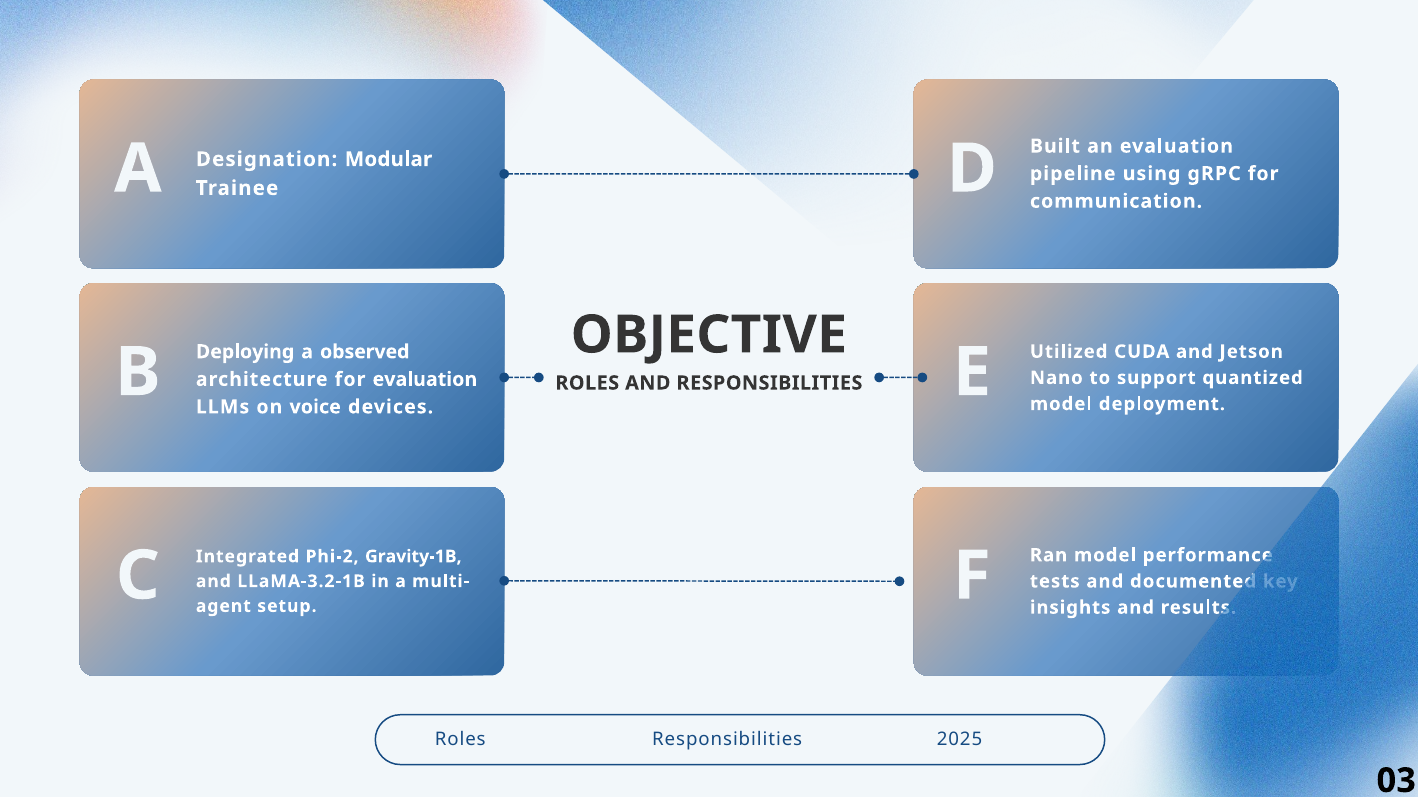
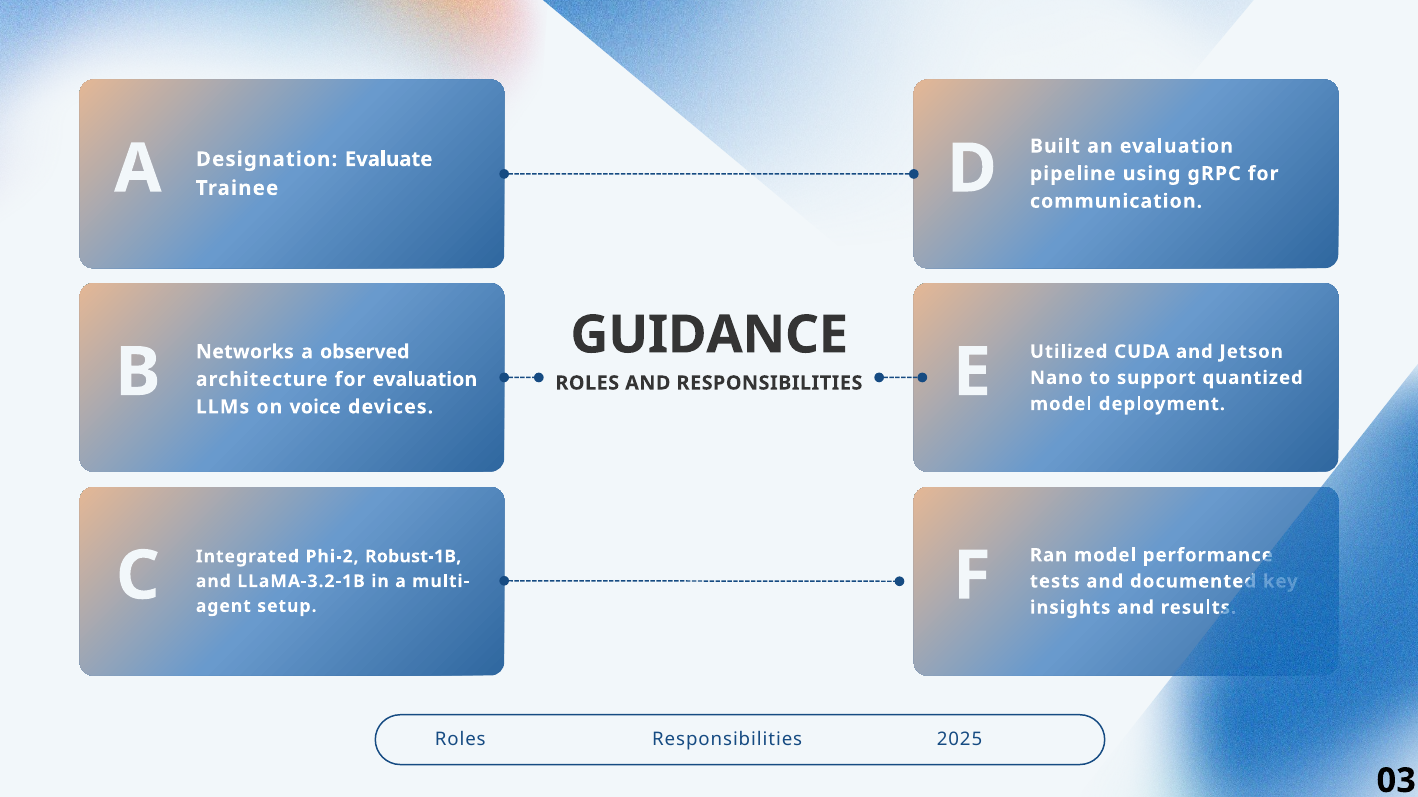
Modular: Modular -> Evaluate
OBJECTIVE: OBJECTIVE -> GUIDANCE
Deploying: Deploying -> Networks
Gravity-1B: Gravity-1B -> Robust-1B
